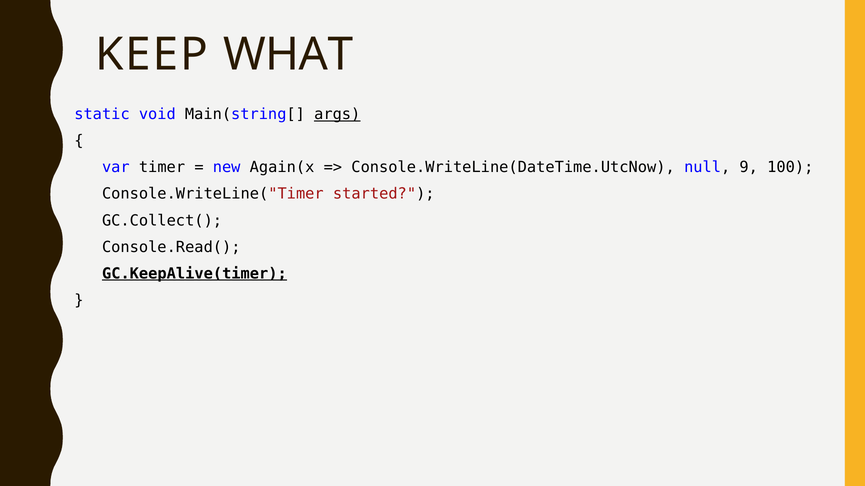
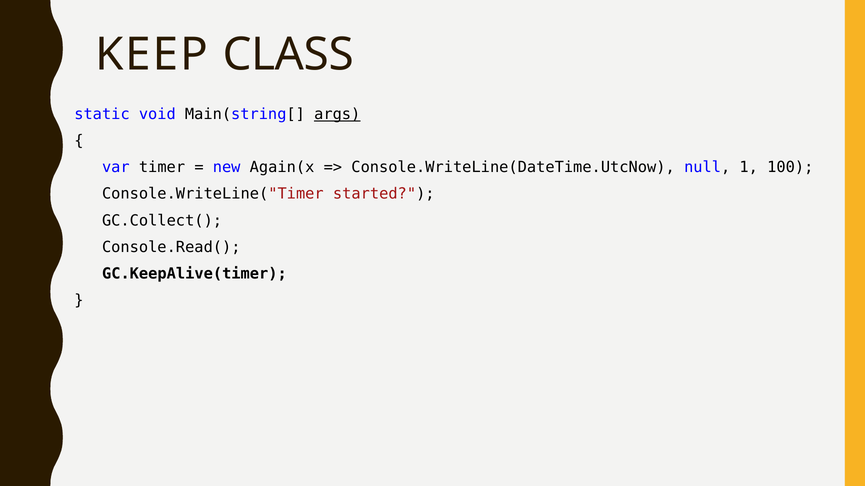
WHAT: WHAT -> CLASS
9: 9 -> 1
GC.KeepAlive(timer underline: present -> none
